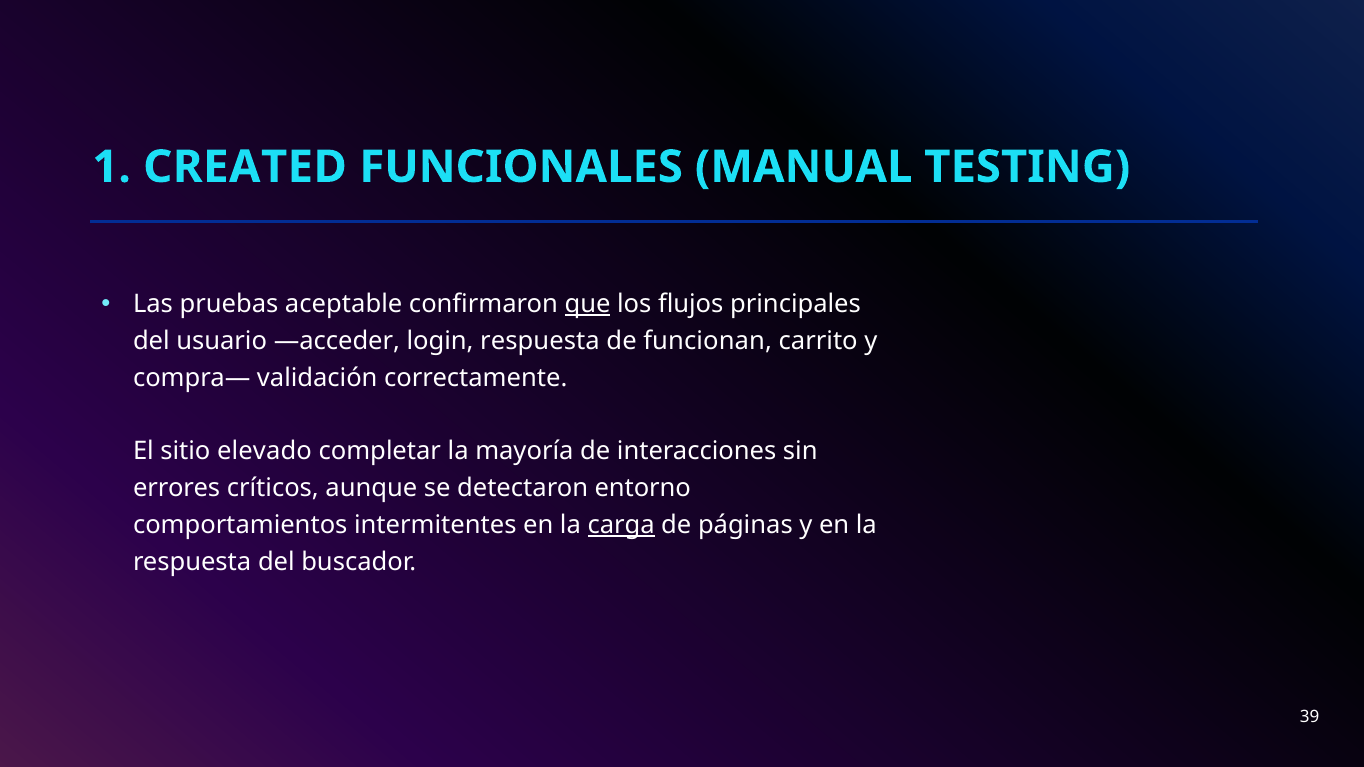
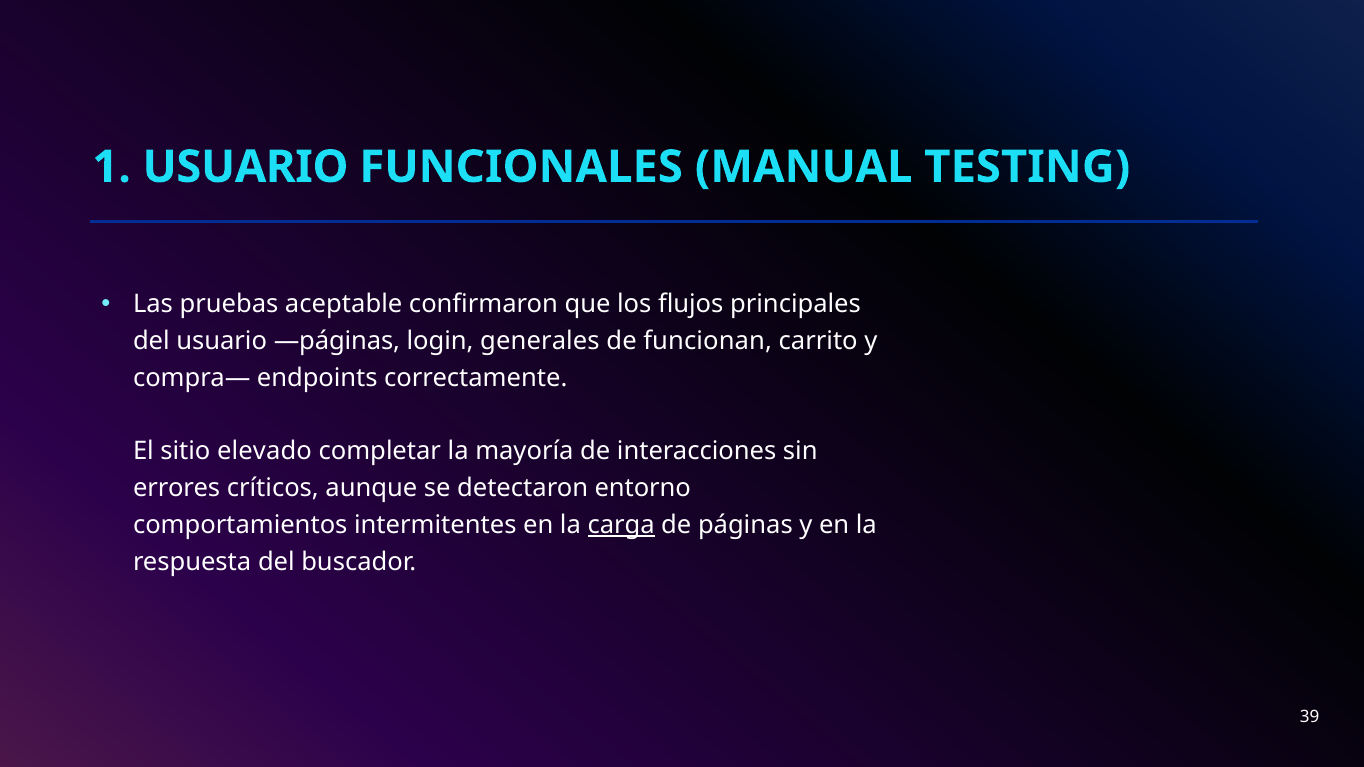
1 CREATED: CREATED -> USUARIO
que underline: present -> none
—acceder: —acceder -> —páginas
login respuesta: respuesta -> generales
validación: validación -> endpoints
